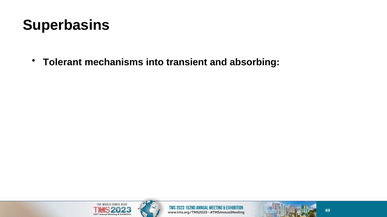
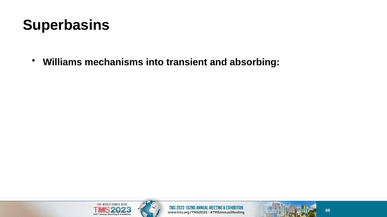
Tolerant: Tolerant -> Williams
